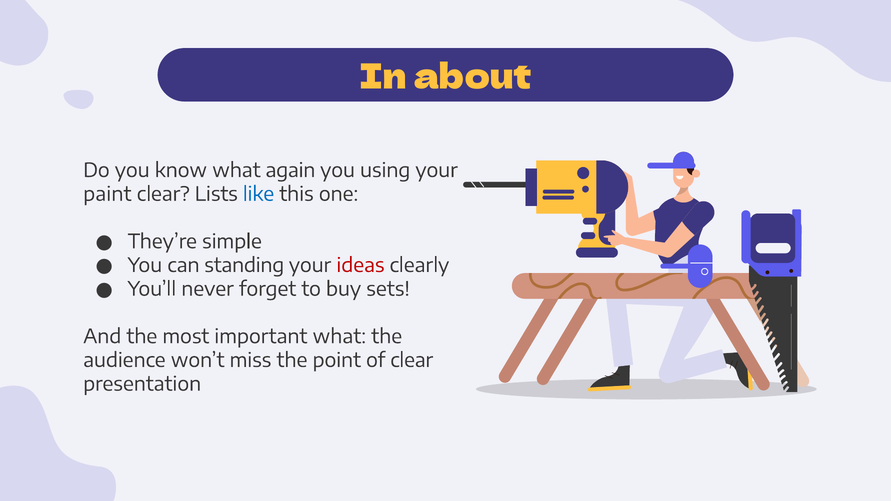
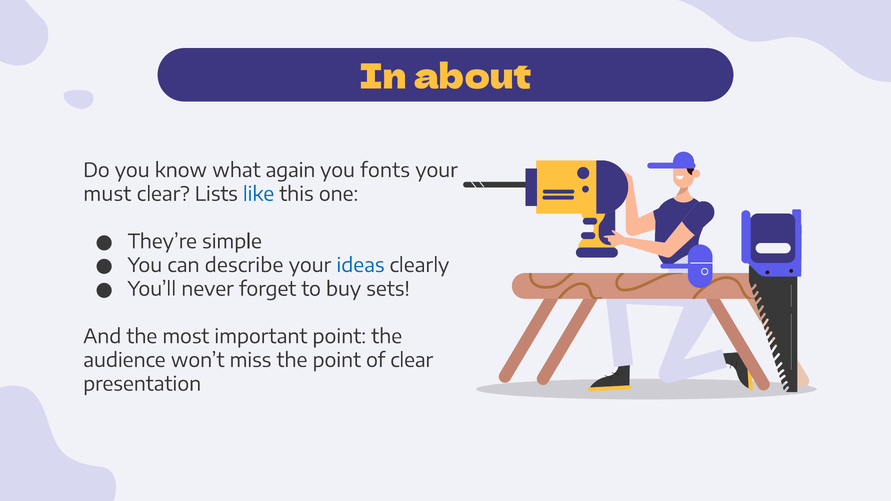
using: using -> fonts
paint: paint -> must
standing: standing -> describe
ideas colour: red -> blue
important what: what -> point
